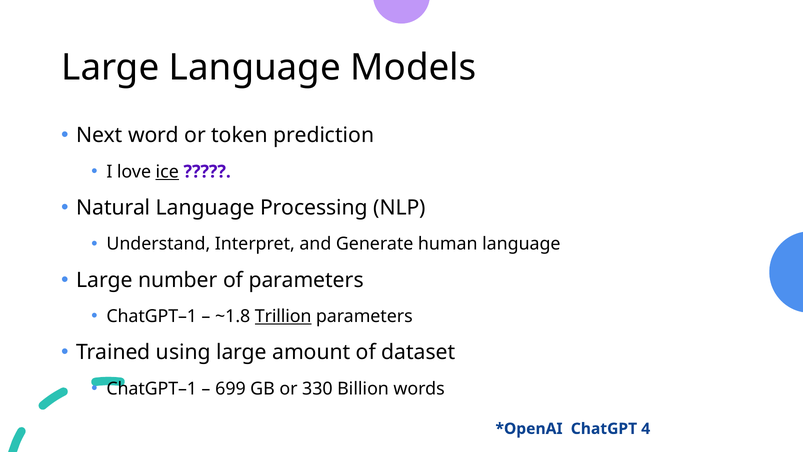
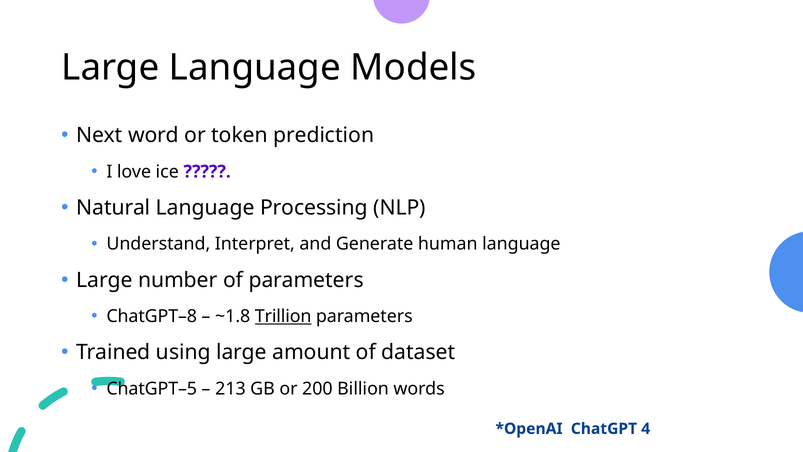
ice underline: present -> none
ChatGPT–1 at (152, 316): ChatGPT–1 -> ChatGPT–8
ChatGPT–1 at (152, 388): ChatGPT–1 -> ChatGPT–5
699: 699 -> 213
330: 330 -> 200
